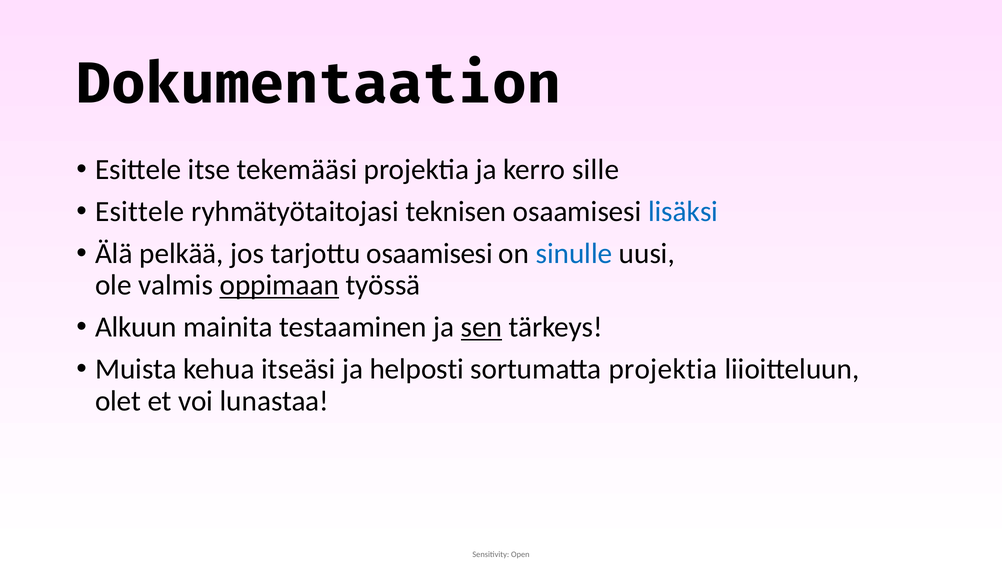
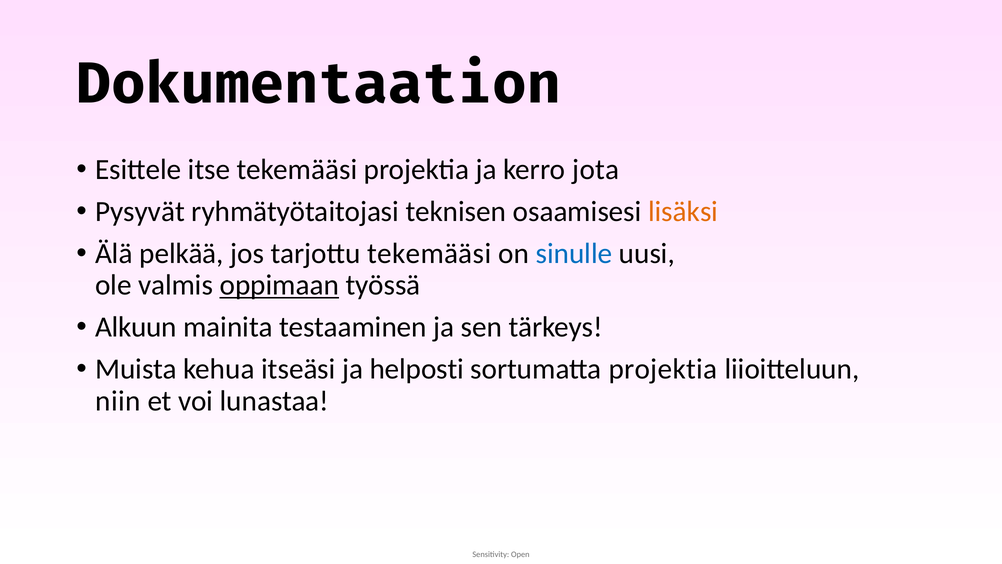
sille: sille -> jota
Esittele at (140, 211): Esittele -> Pysyvät
lisäksi colour: blue -> orange
tarjottu osaamisesi: osaamisesi -> tekemääsi
sen underline: present -> none
olet: olet -> niin
